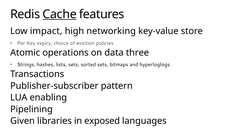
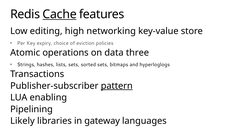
impact: impact -> editing
pattern underline: none -> present
Given: Given -> Likely
exposed: exposed -> gateway
